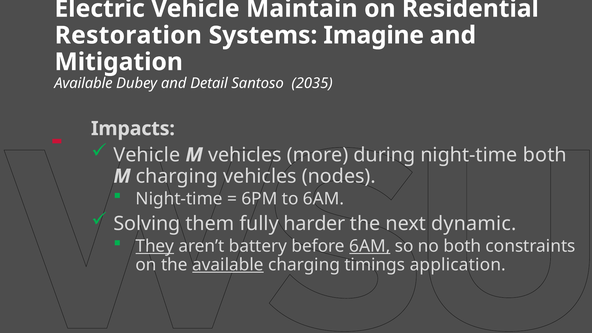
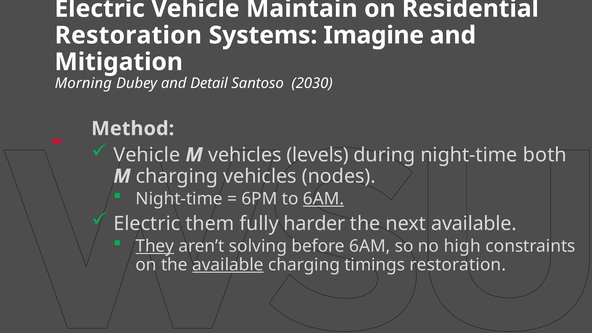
Available at (83, 83): Available -> Morning
2035: 2035 -> 2030
Impacts: Impacts -> Method
more: more -> levels
6AM at (324, 199) underline: none -> present
Solving at (147, 224): Solving -> Electric
next dynamic: dynamic -> available
battery: battery -> solving
6AM at (370, 246) underline: present -> none
no both: both -> high
timings application: application -> restoration
